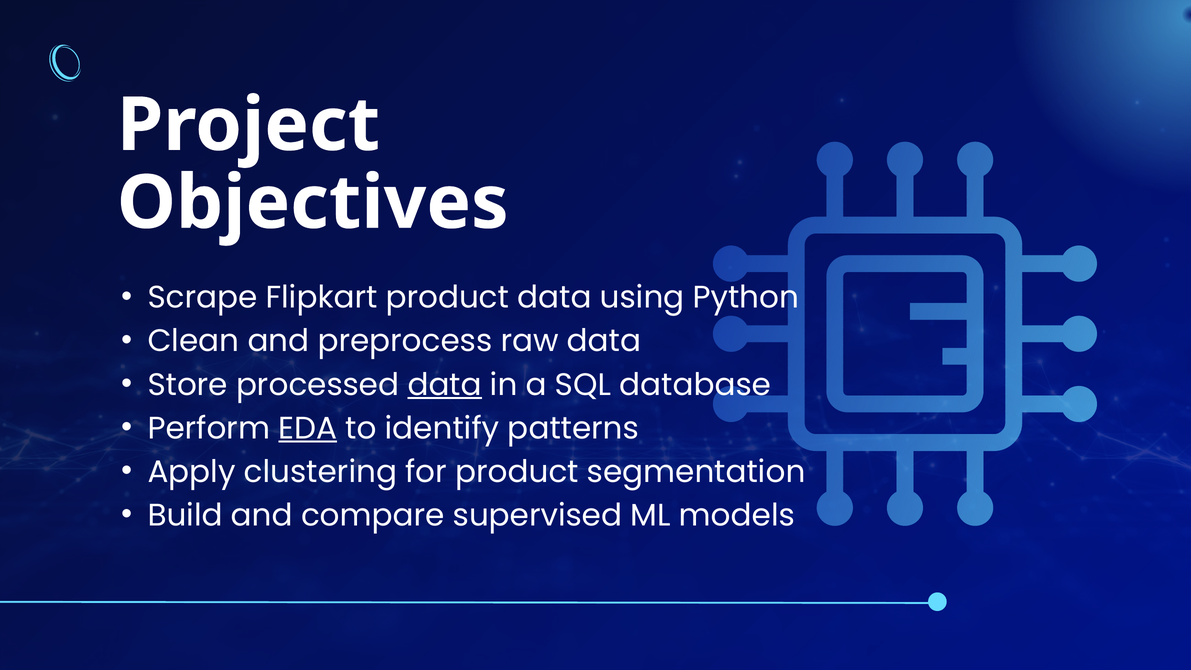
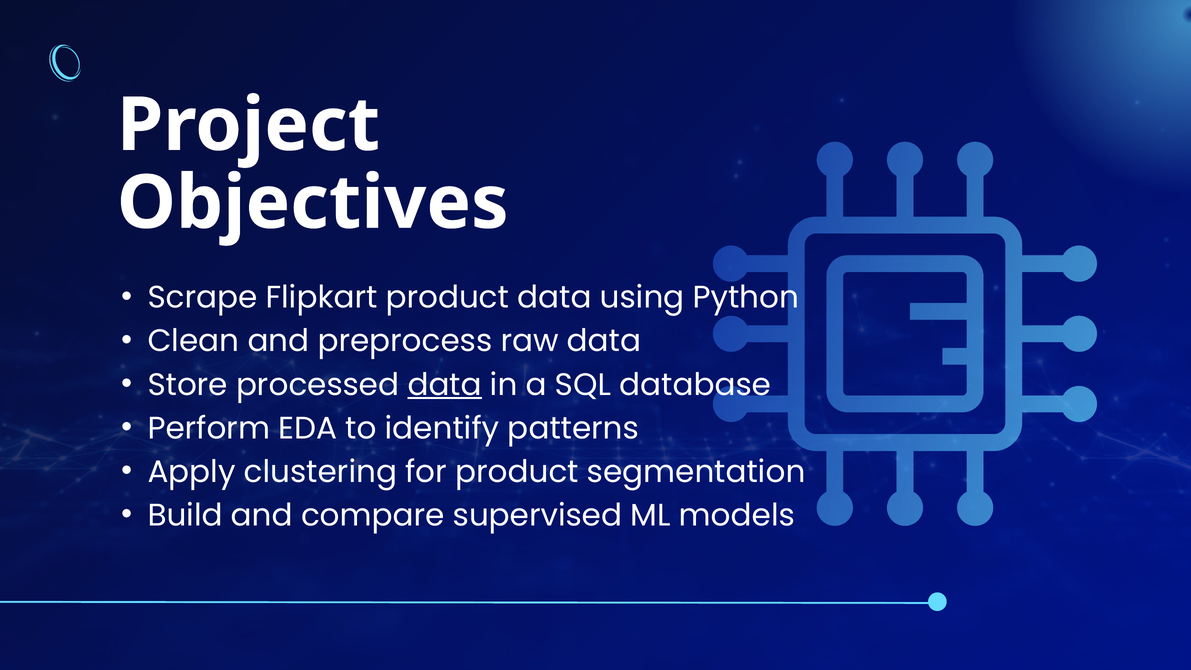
EDA underline: present -> none
